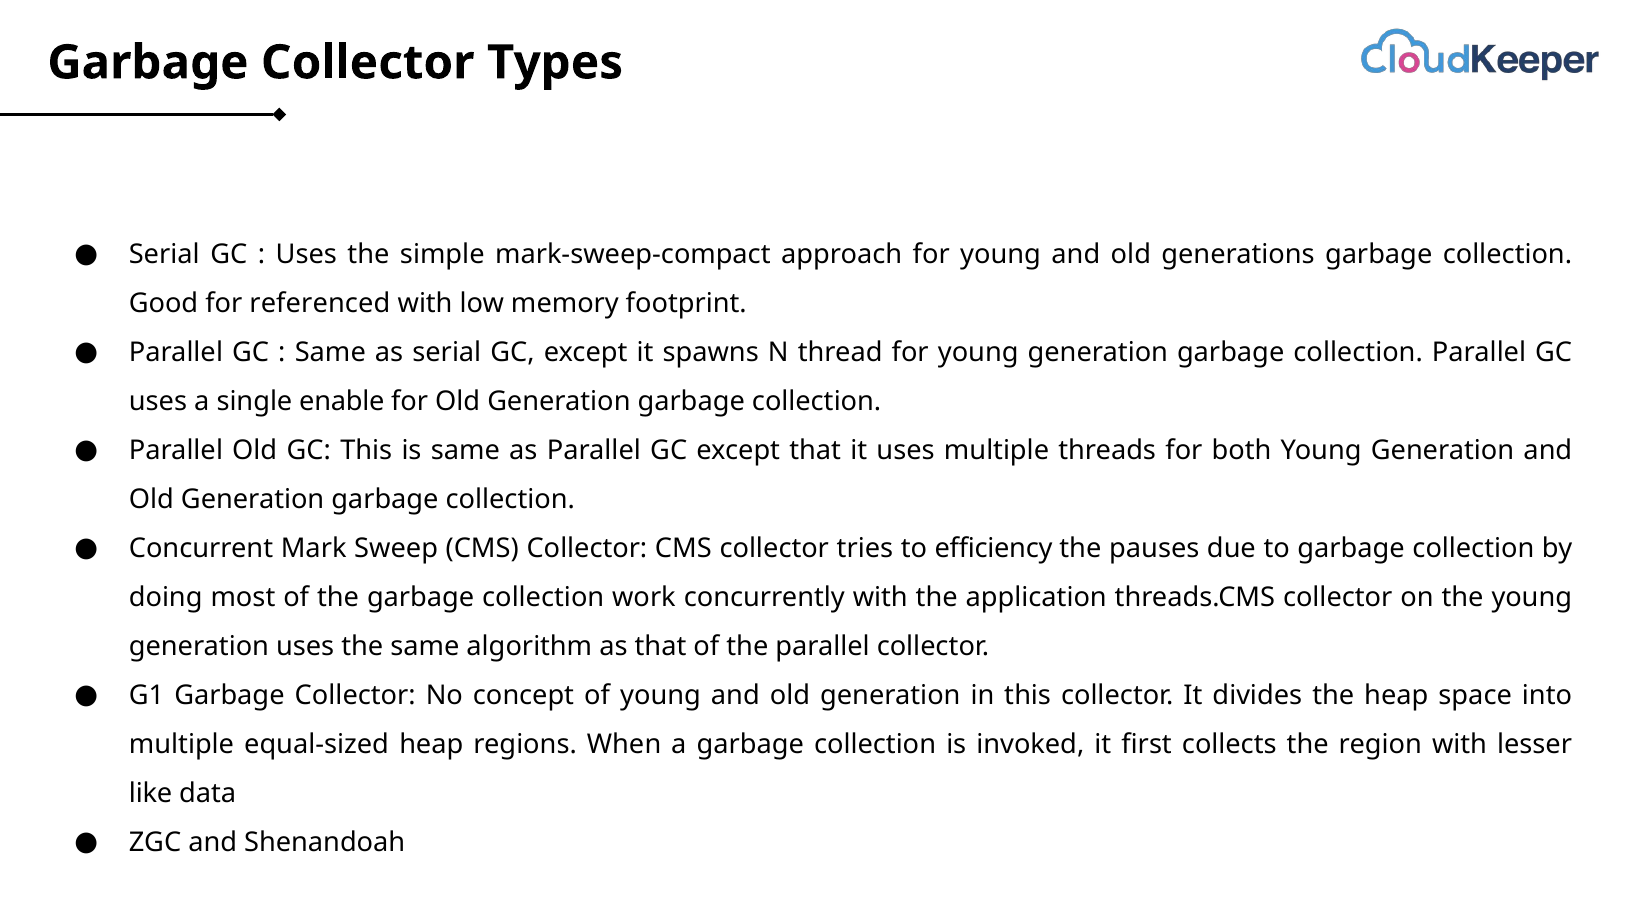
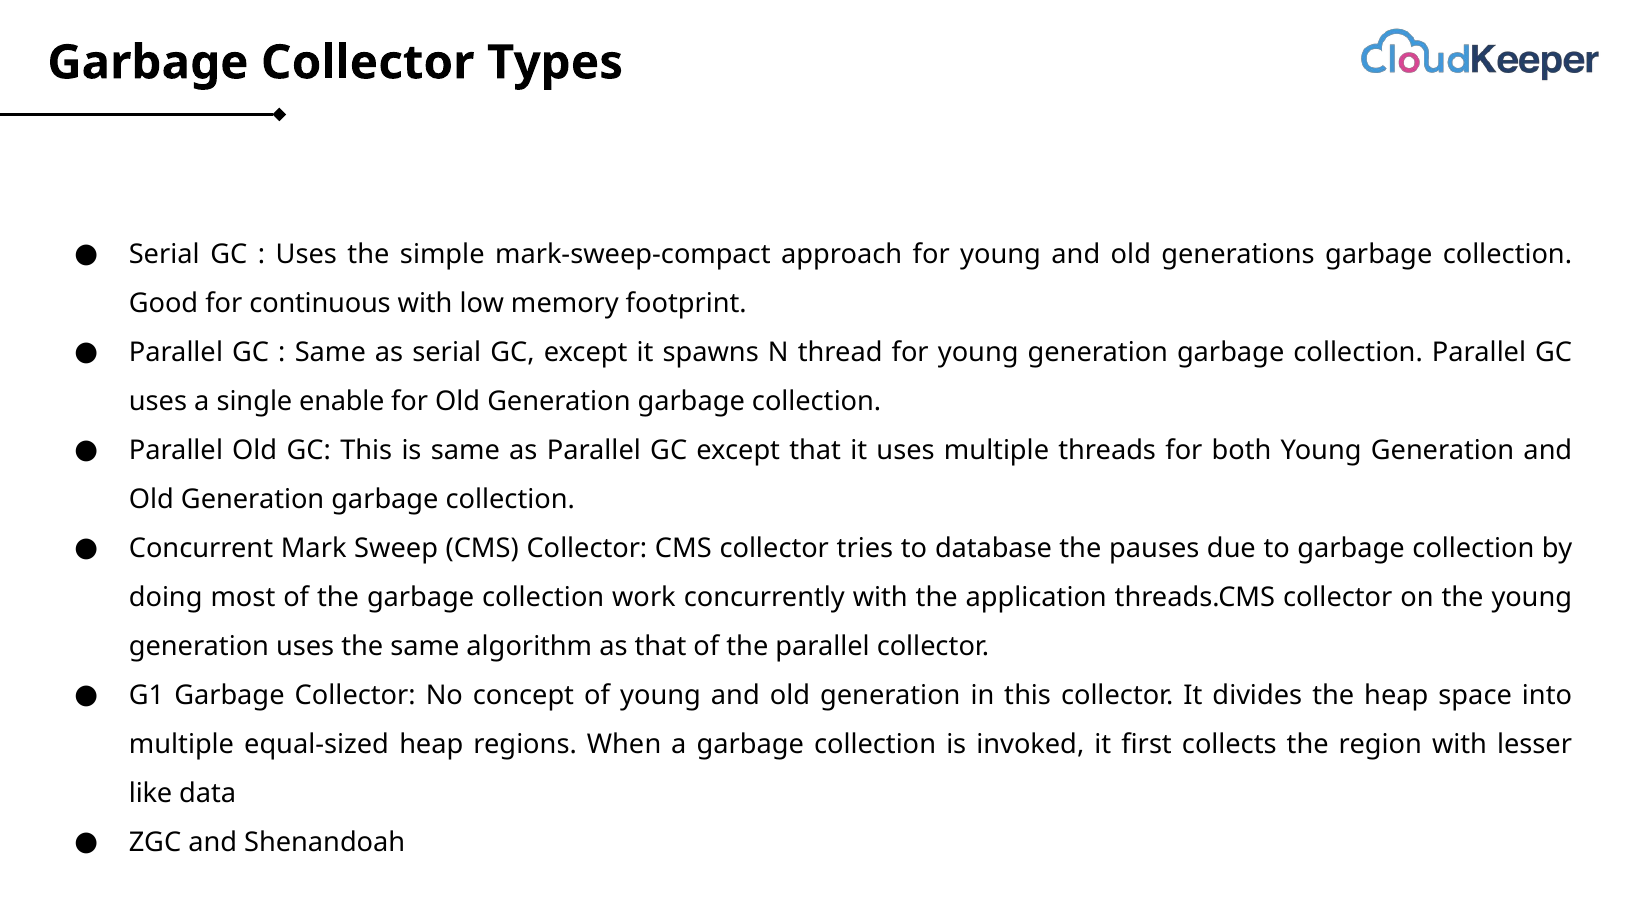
referenced: referenced -> continuous
efficiency: efficiency -> database
